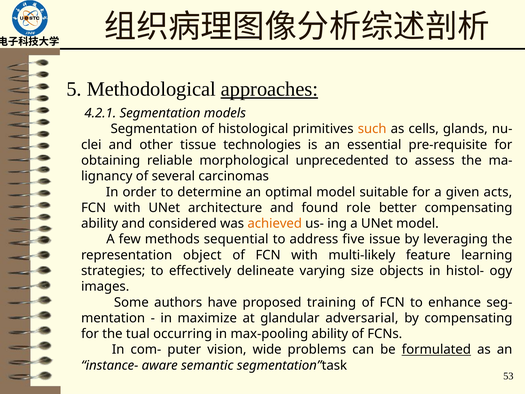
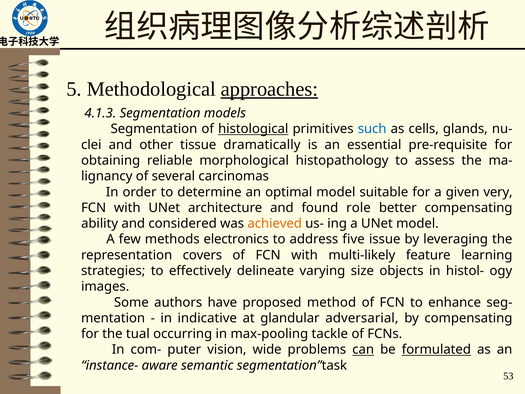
4.2.1: 4.2.1 -> 4.1.3
histological underline: none -> present
such colour: orange -> blue
technologies: technologies -> dramatically
unprecedented: unprecedented -> histopathology
acts: acts -> very
sequential: sequential -> electronics
object: object -> covers
training: training -> method
maximize: maximize -> indicative
max-pooling ability: ability -> tackle
can underline: none -> present
